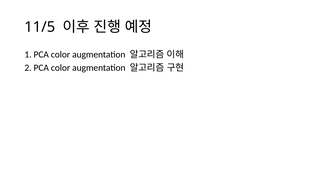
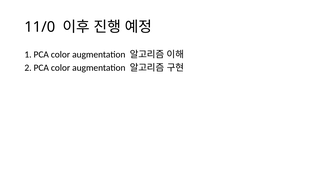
11/5: 11/5 -> 11/0
